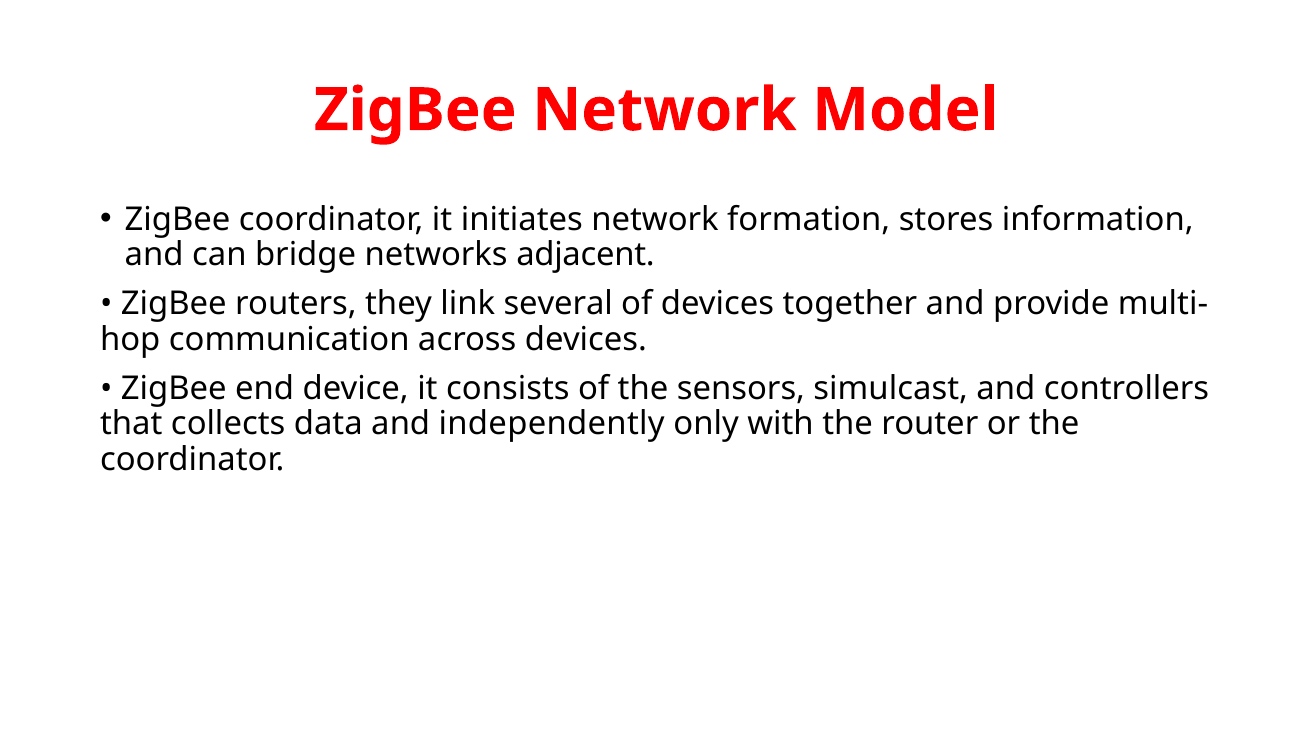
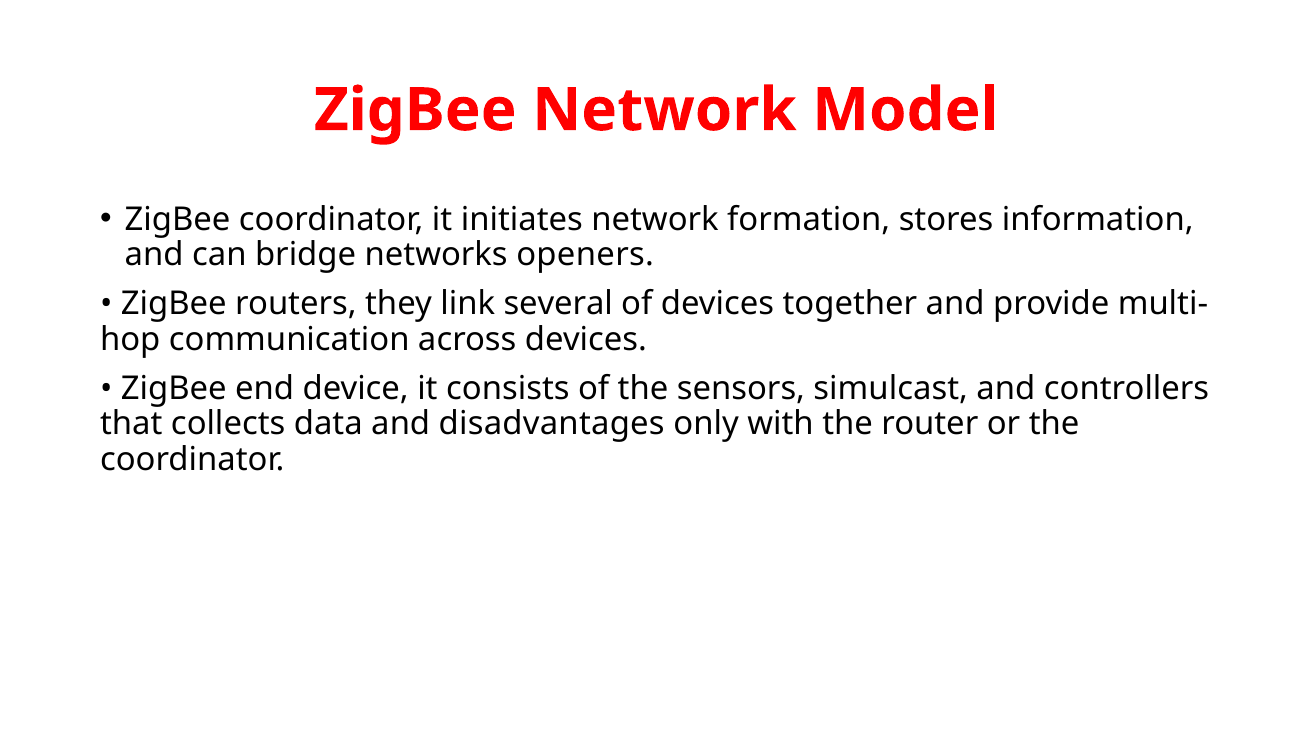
adjacent: adjacent -> openers
independently: independently -> disadvantages
